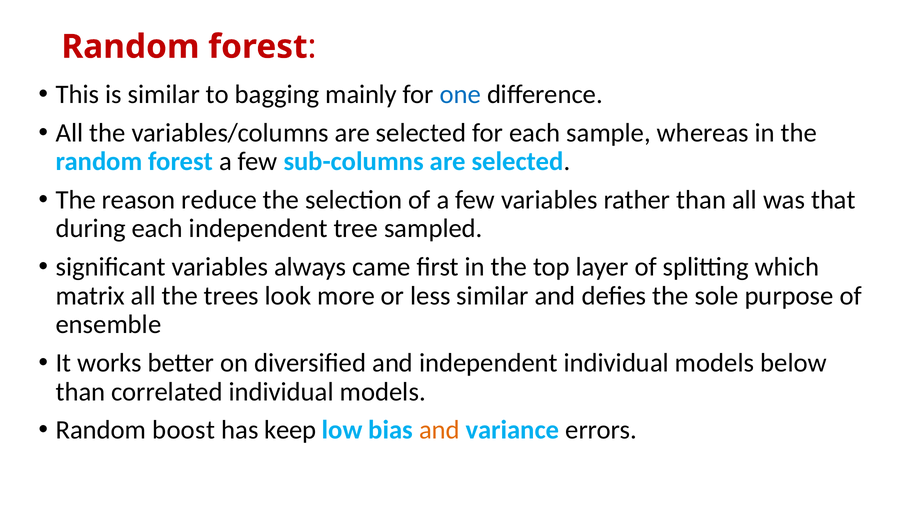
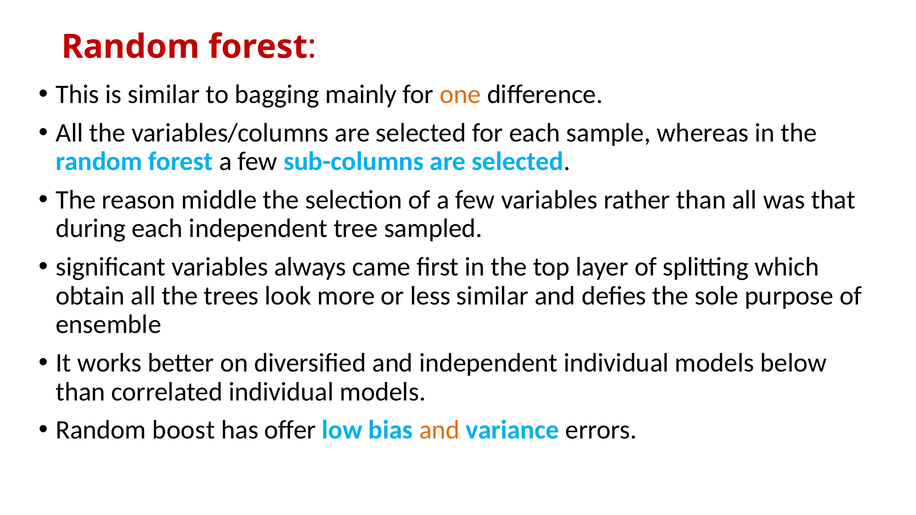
one colour: blue -> orange
reduce: reduce -> middle
matrix: matrix -> obtain
keep: keep -> offer
